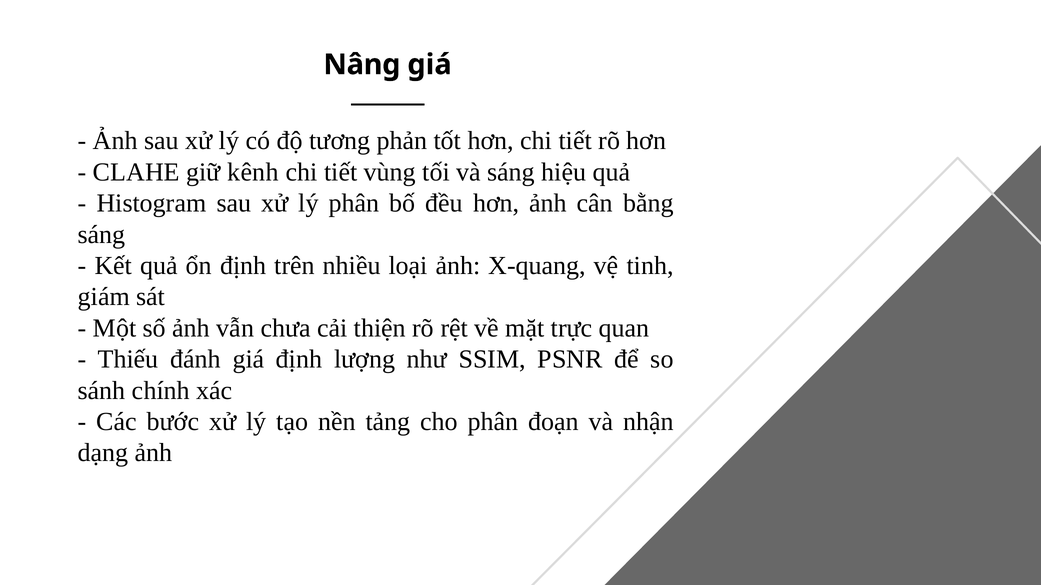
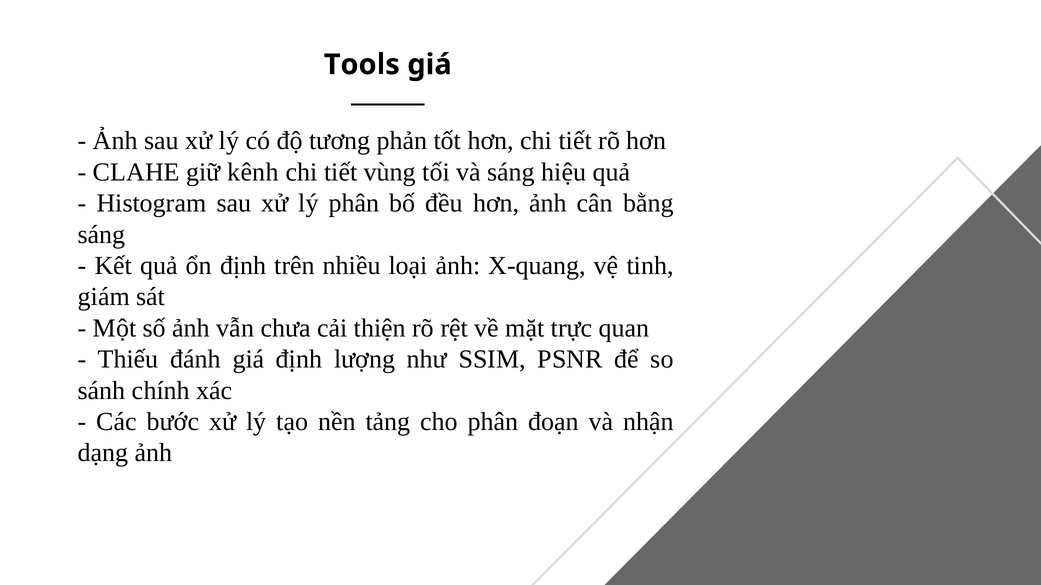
Nâng: Nâng -> Tools
